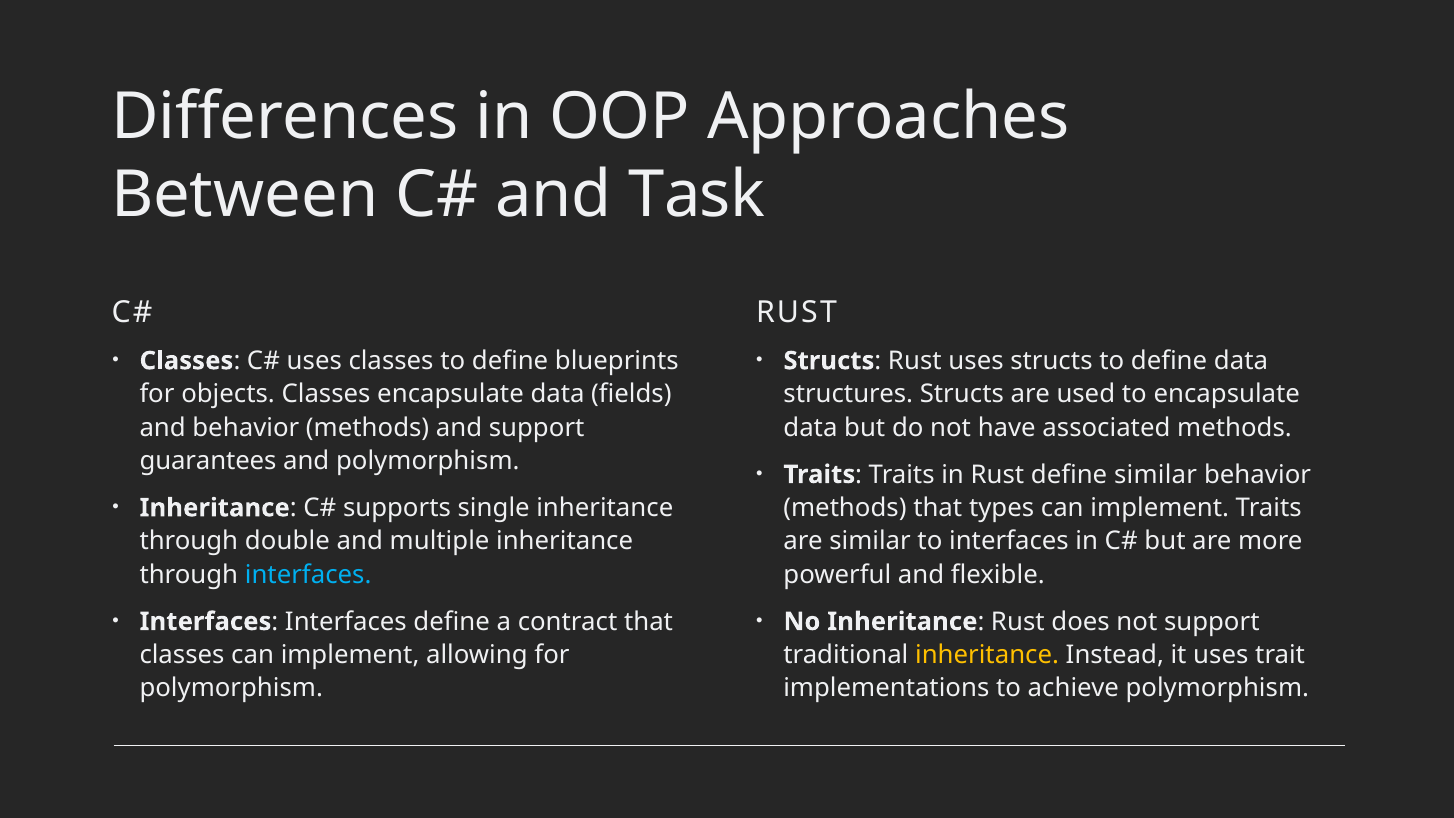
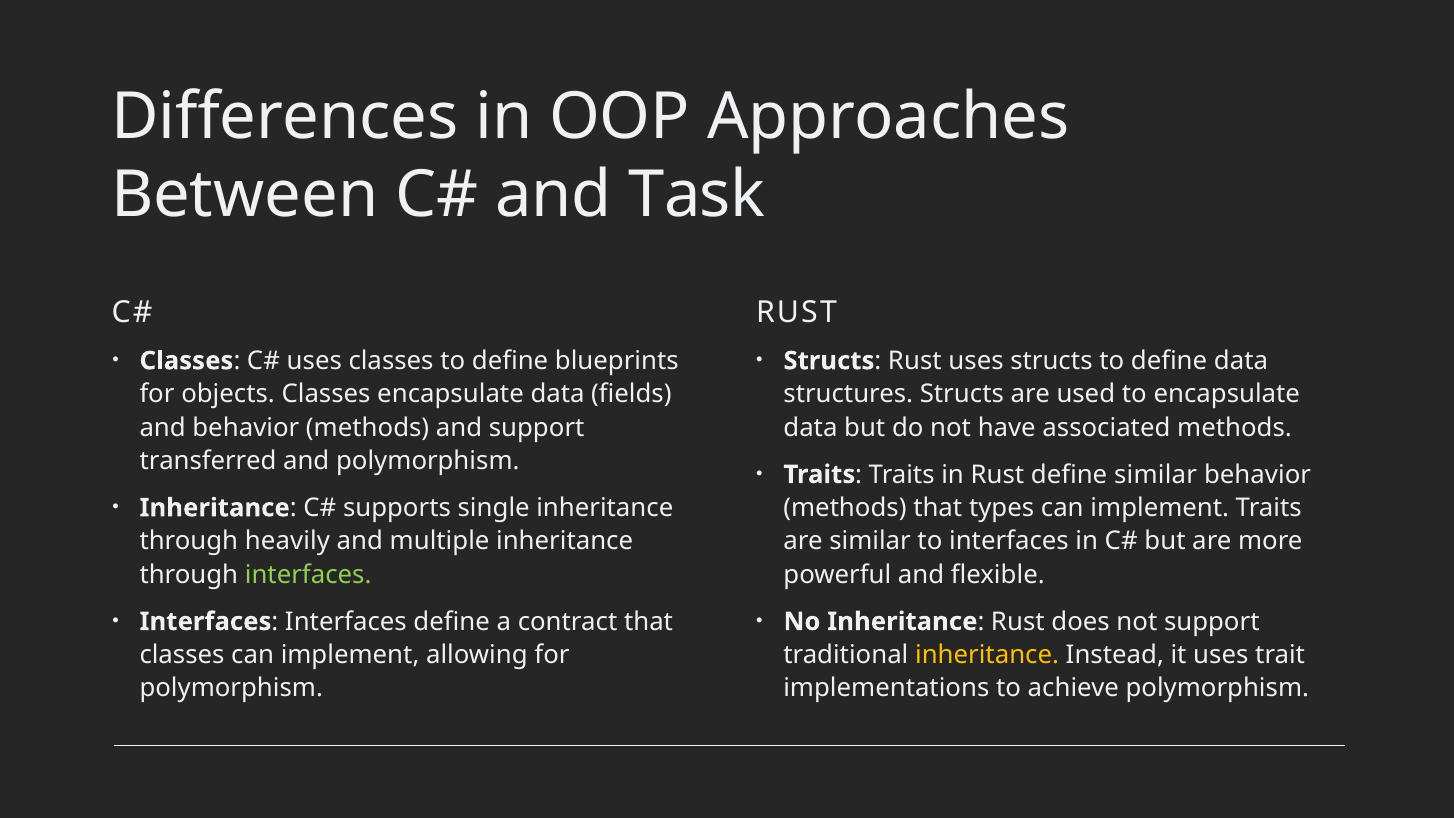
guarantees: guarantees -> transferred
double: double -> heavily
interfaces at (308, 575) colour: light blue -> light green
